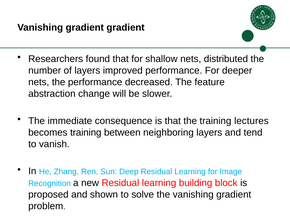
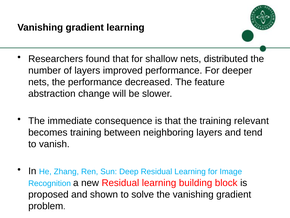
gradient gradient: gradient -> learning
lectures: lectures -> relevant
